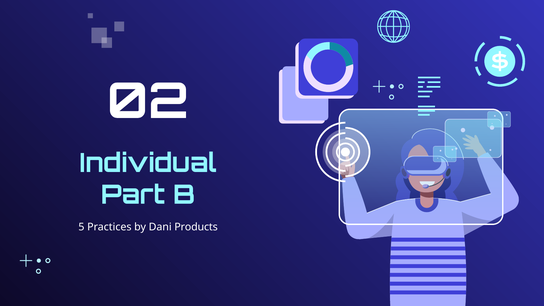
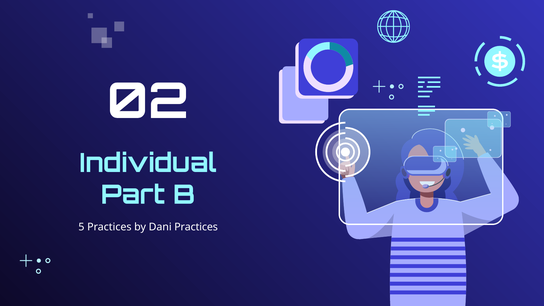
Dani Products: Products -> Practices
